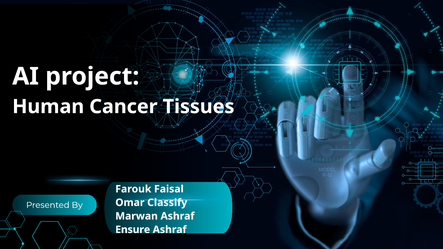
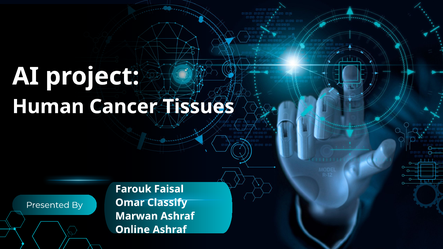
Ensure: Ensure -> Online
